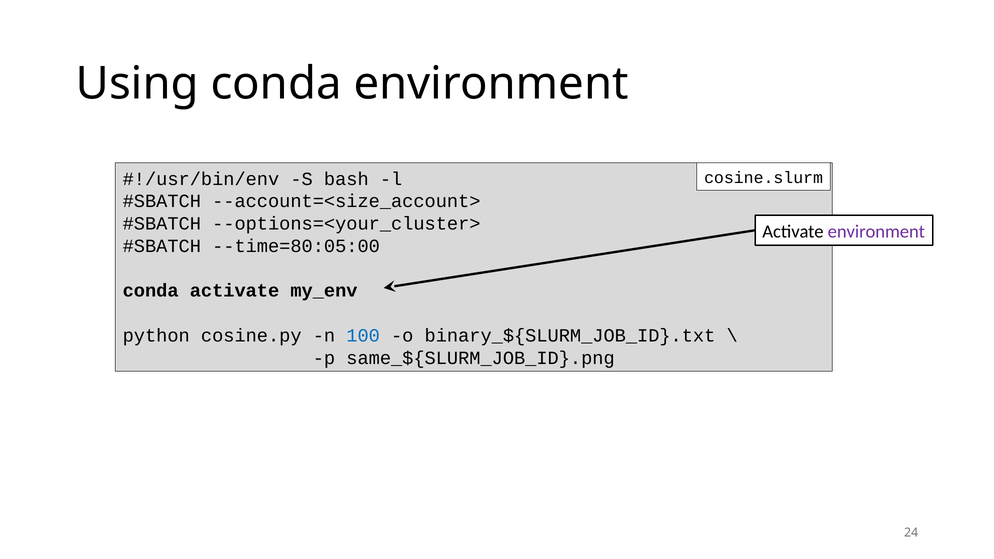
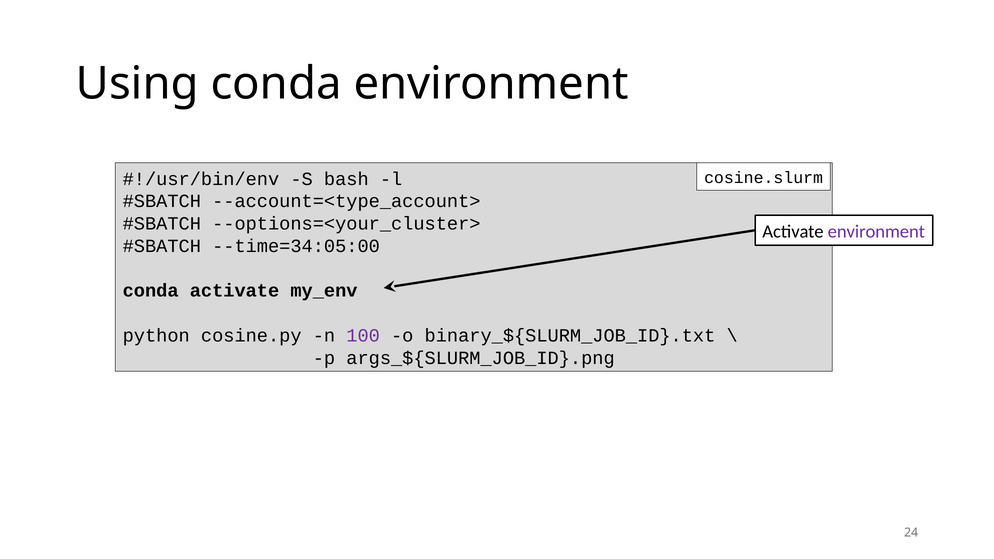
--account=<size_account>: --account=<size_account> -> --account=<type_account>
--time=80:05:00: --time=80:05:00 -> --time=34:05:00
100 colour: blue -> purple
same_${SLURM_JOB_ID}.png: same_${SLURM_JOB_ID}.png -> args_${SLURM_JOB_ID}.png
